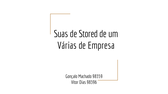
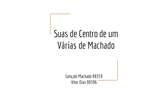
Stored: Stored -> Centro
de Empresa: Empresa -> Machado
